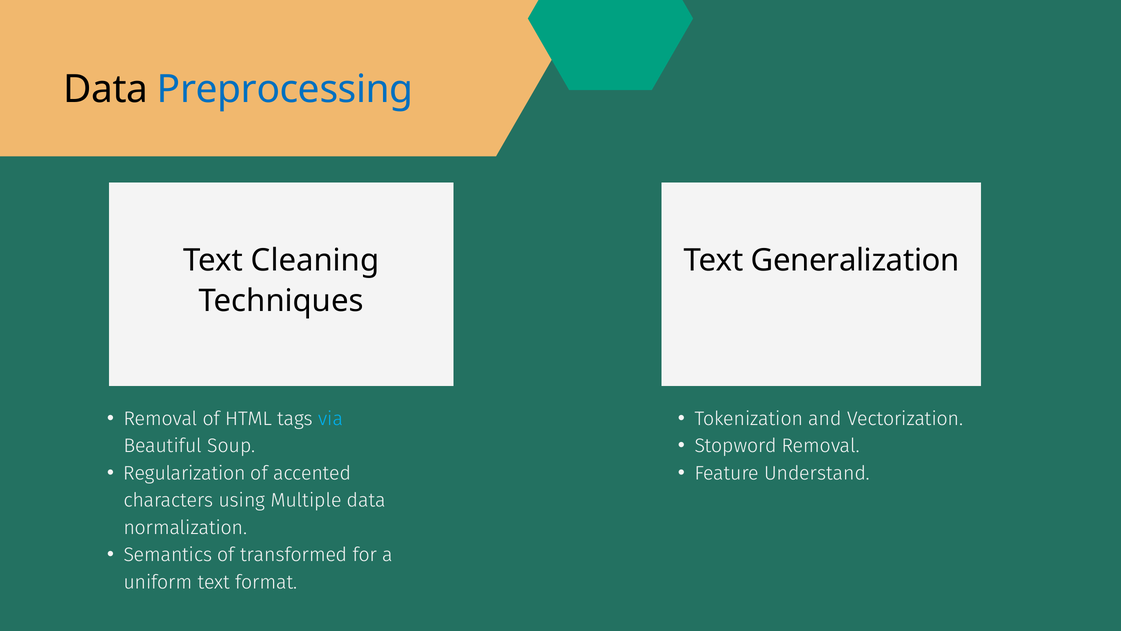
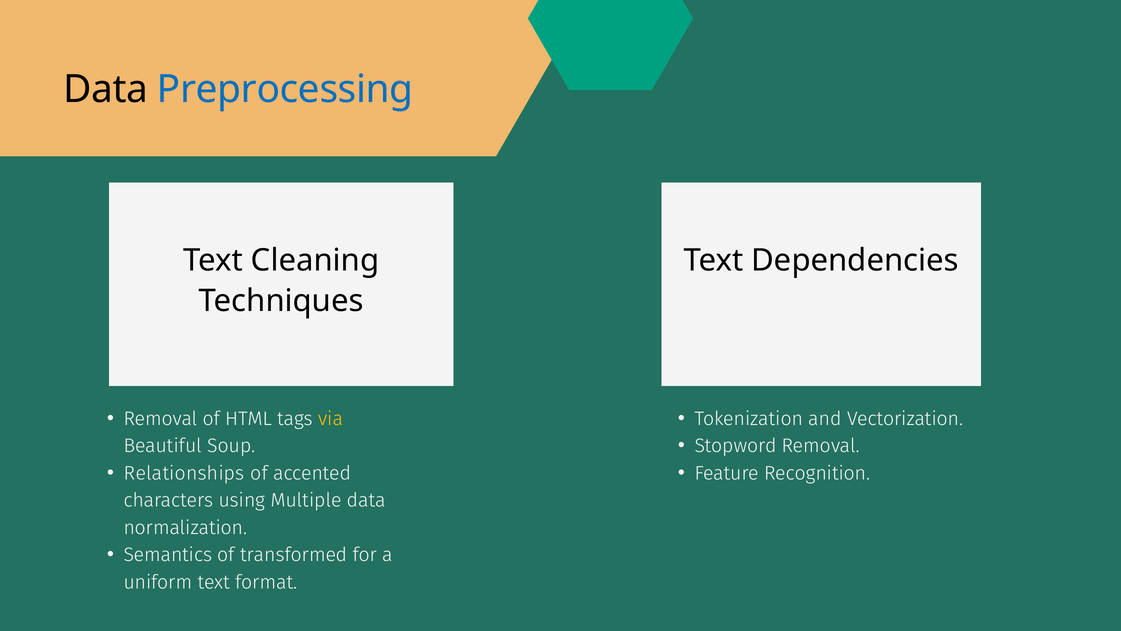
Generalization: Generalization -> Dependencies
via colour: light blue -> yellow
Regularization: Regularization -> Relationships
Understand: Understand -> Recognition
